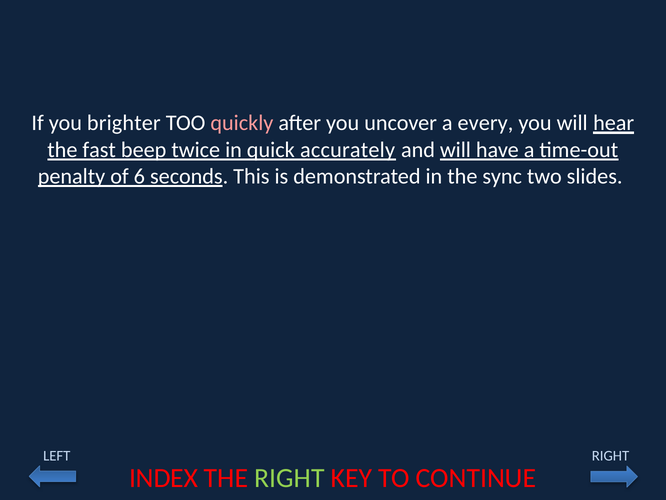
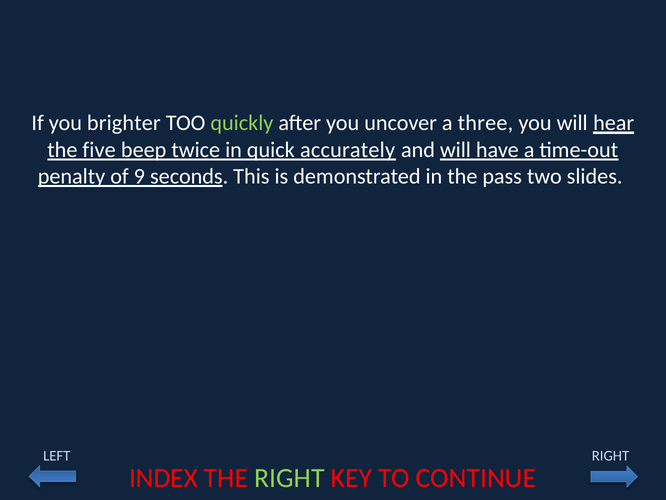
quickly colour: pink -> light green
every: every -> three
fast: fast -> five
6: 6 -> 9
sync: sync -> pass
